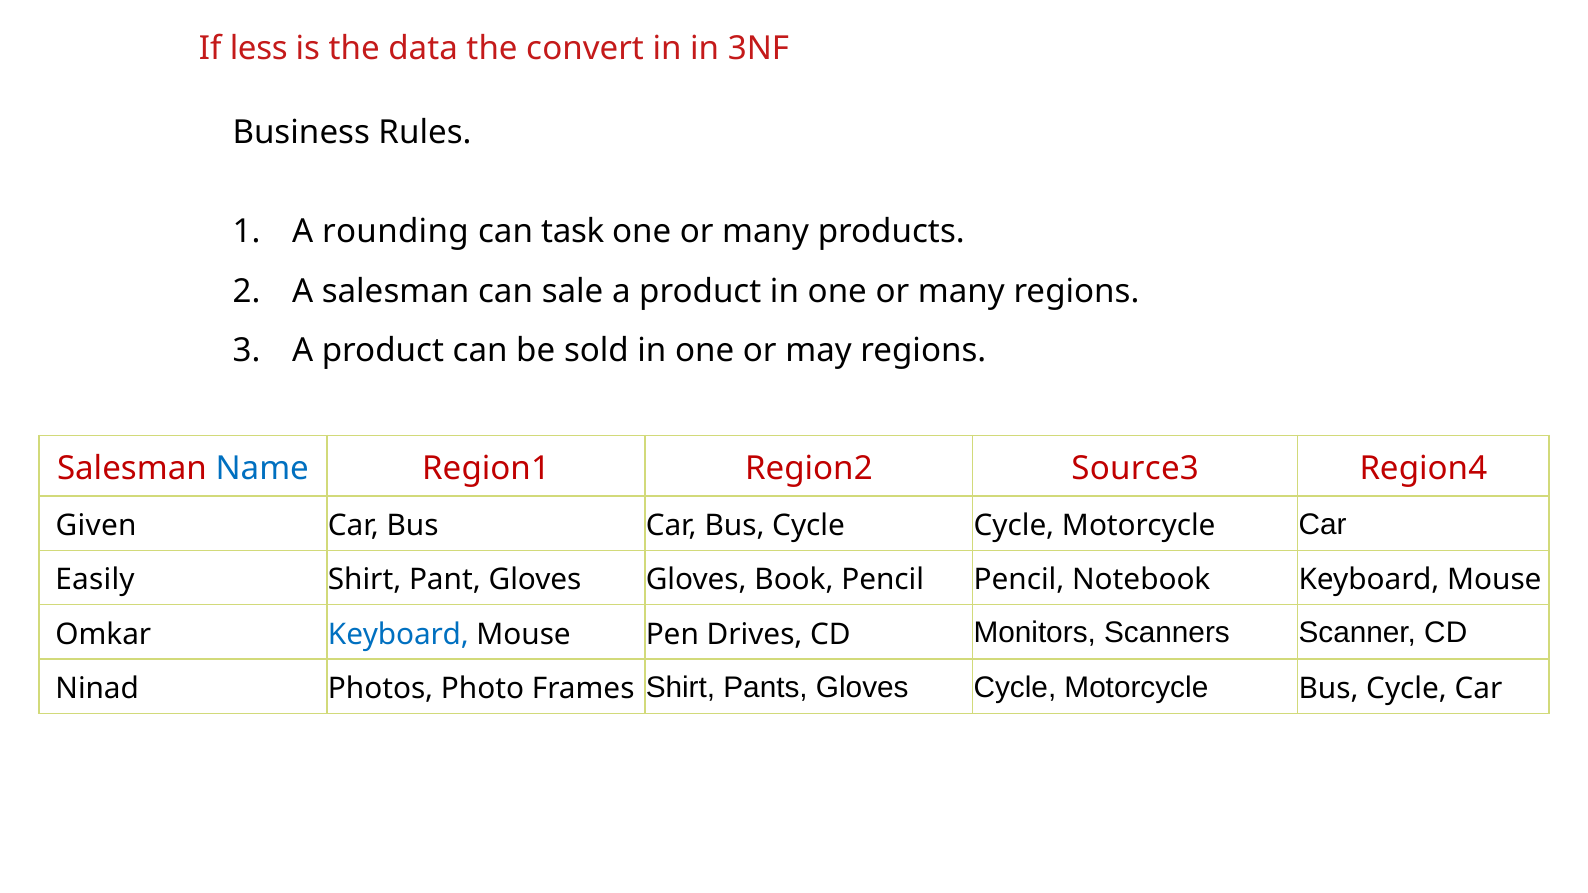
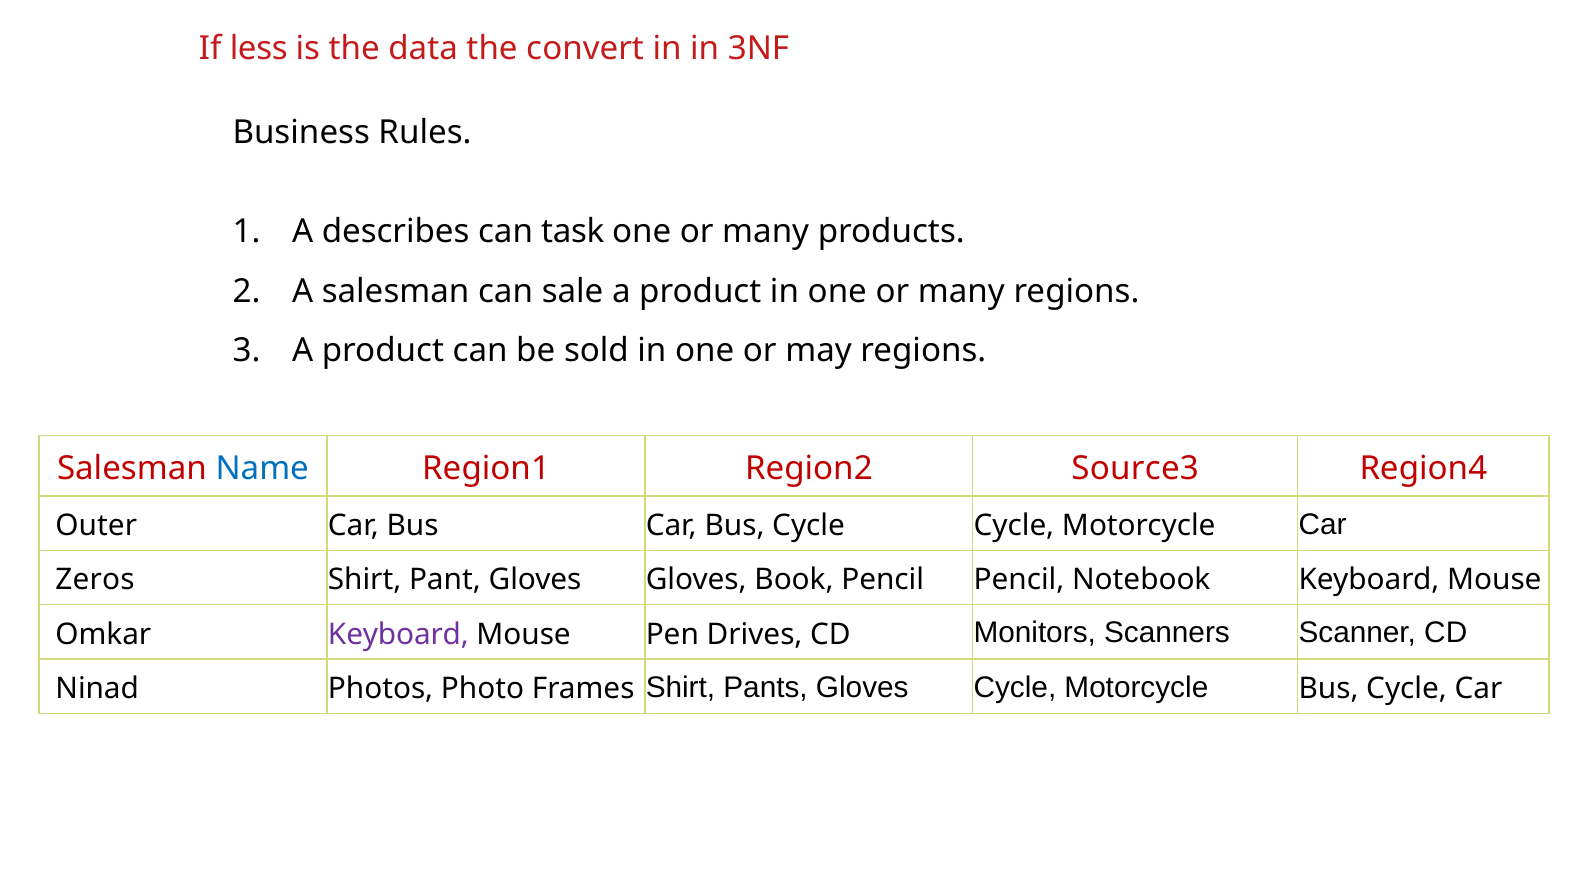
rounding: rounding -> describes
Given: Given -> Outer
Easily: Easily -> Zeros
Keyboard at (398, 634) colour: blue -> purple
